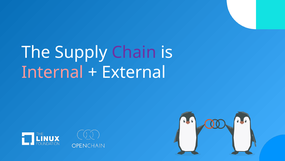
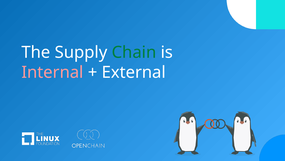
Chain colour: purple -> green
